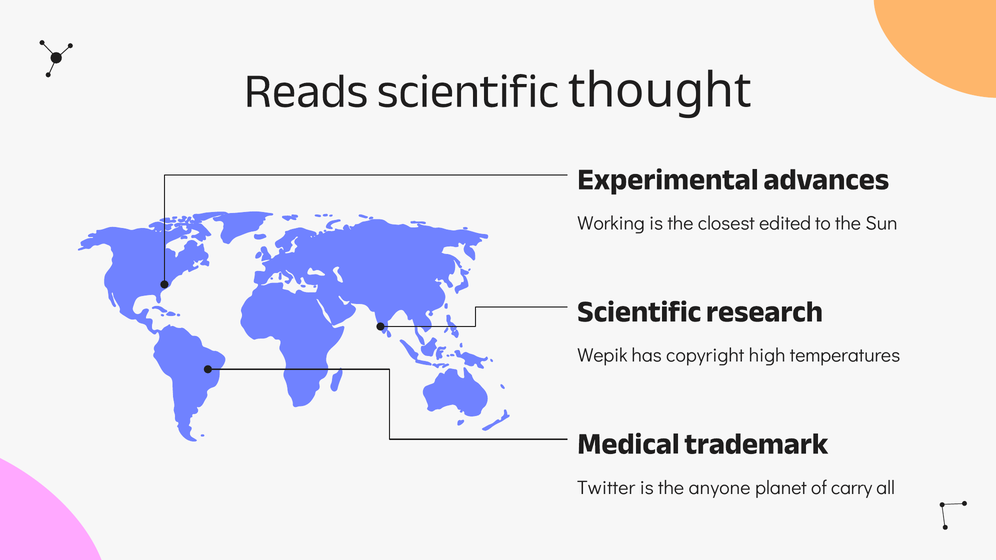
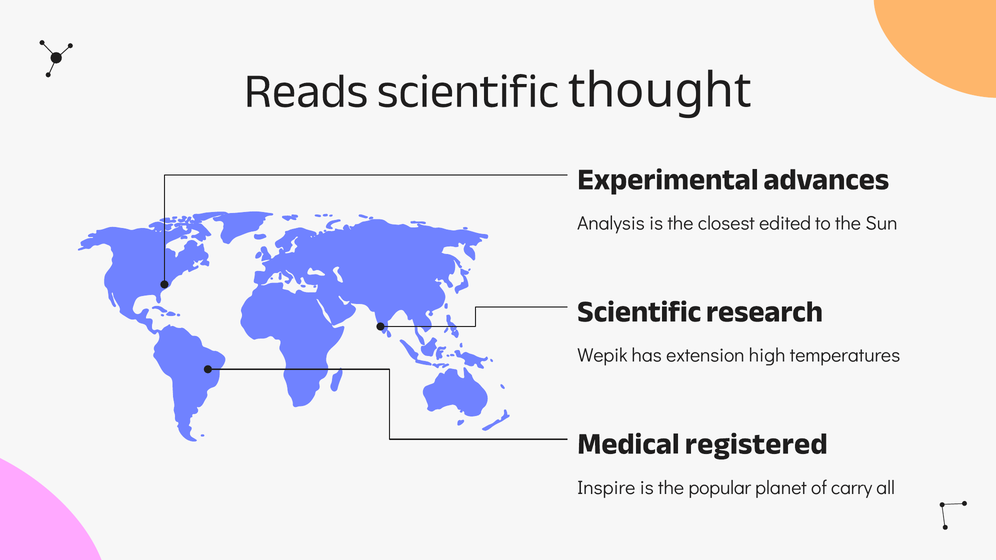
Working: Working -> Analysis
copyright: copyright -> extension
trademark: trademark -> registered
Twitter: Twitter -> Inspire
anyone: anyone -> popular
